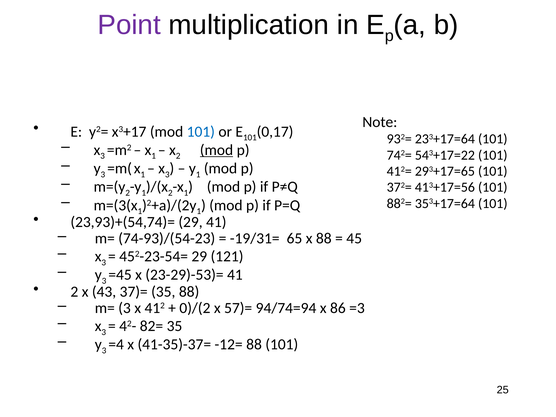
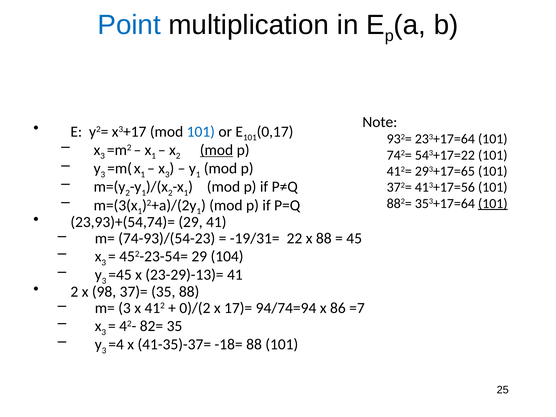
Point colour: purple -> blue
101 at (493, 204) underline: none -> present
65: 65 -> 22
121: 121 -> 104
23-29)-53)=: 23-29)-53)= -> 23-29)-13)=
43: 43 -> 98
57)=: 57)= -> 17)=
=3: =3 -> =7
-12=: -12= -> -18=
